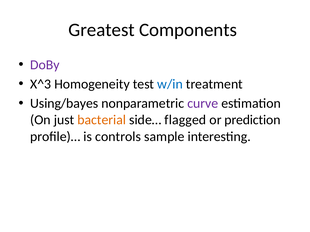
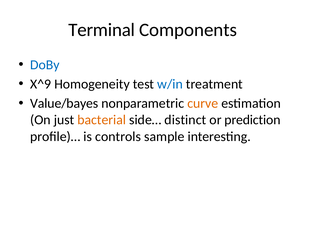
Greatest: Greatest -> Terminal
DoBy colour: purple -> blue
X^3: X^3 -> X^9
Using/bayes: Using/bayes -> Value/bayes
curve colour: purple -> orange
flagged: flagged -> distinct
